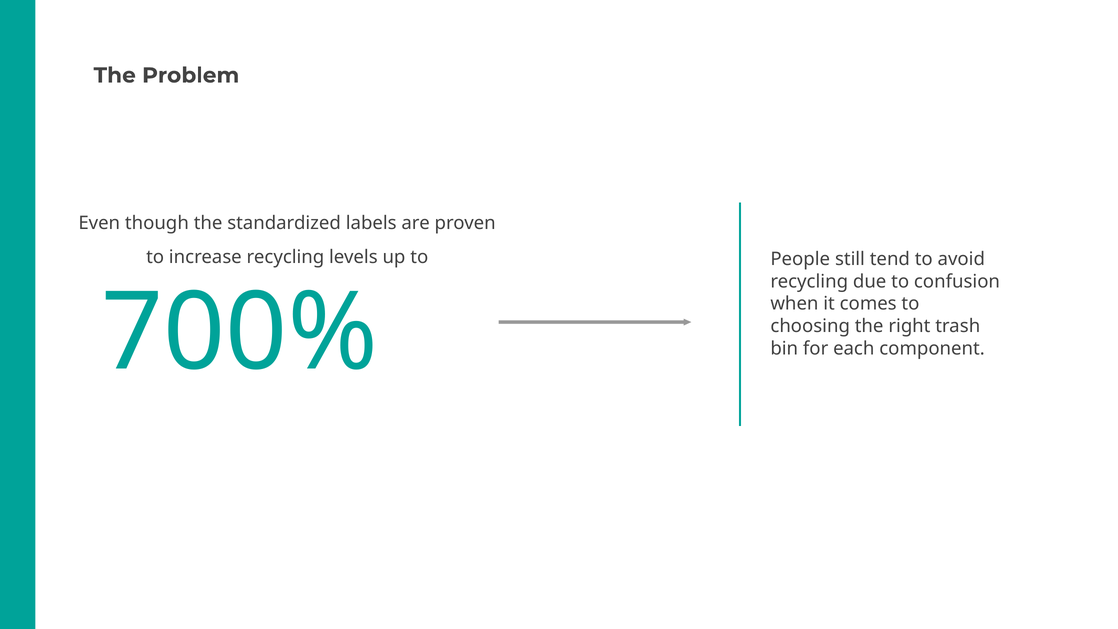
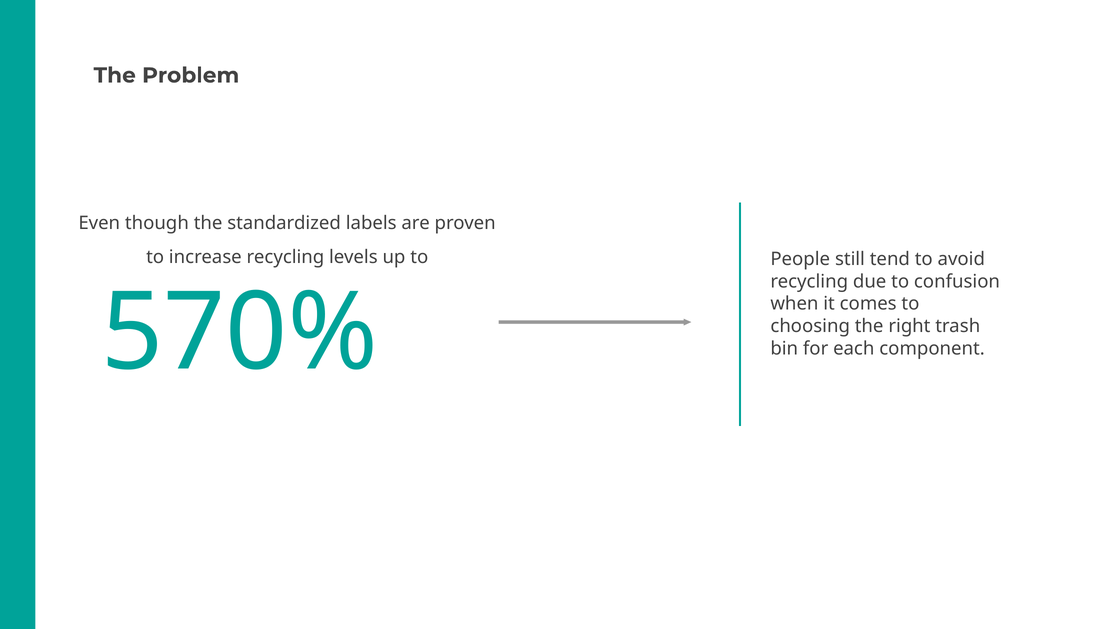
700%: 700% -> 570%
